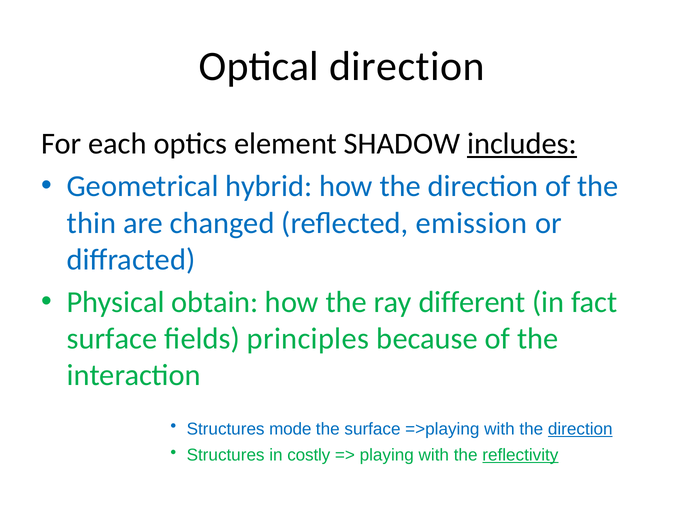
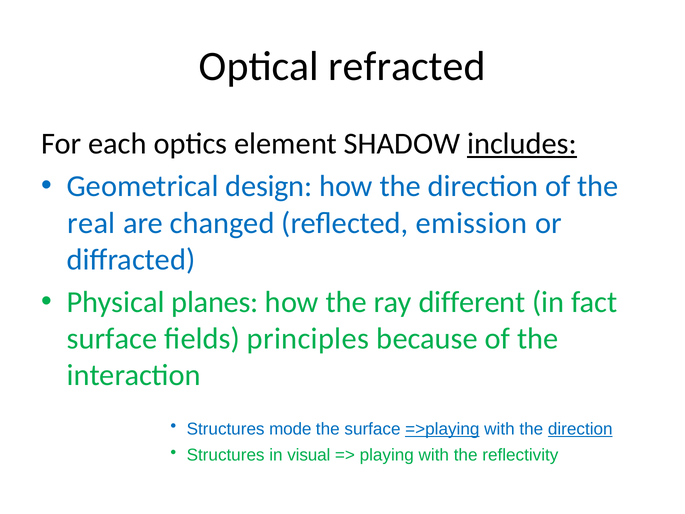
Optical direction: direction -> refracted
hybrid: hybrid -> design
thin: thin -> real
obtain: obtain -> planes
=>playing underline: none -> present
costly: costly -> visual
reflectivity underline: present -> none
